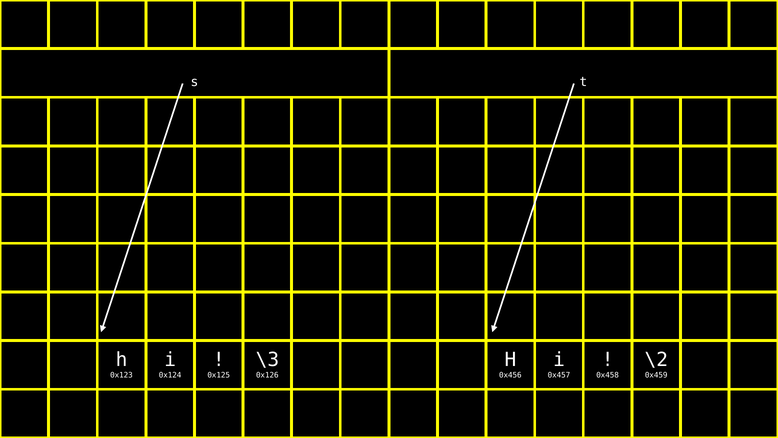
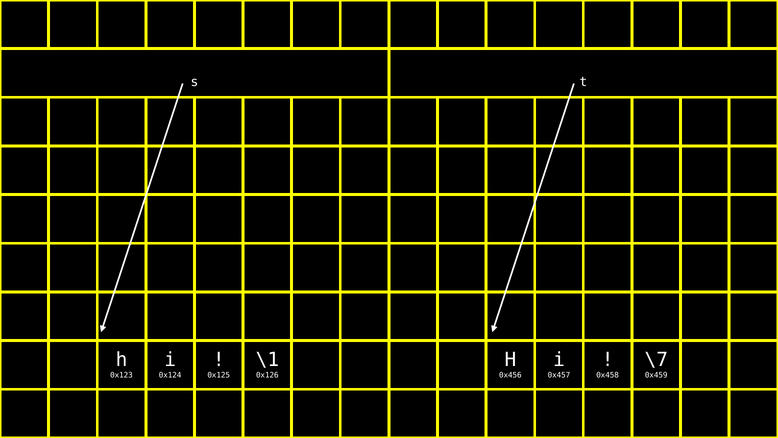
\3: \3 -> \1
\2: \2 -> \7
